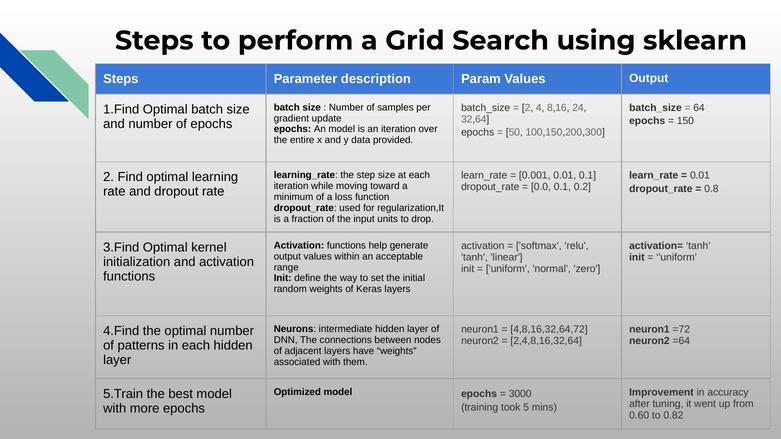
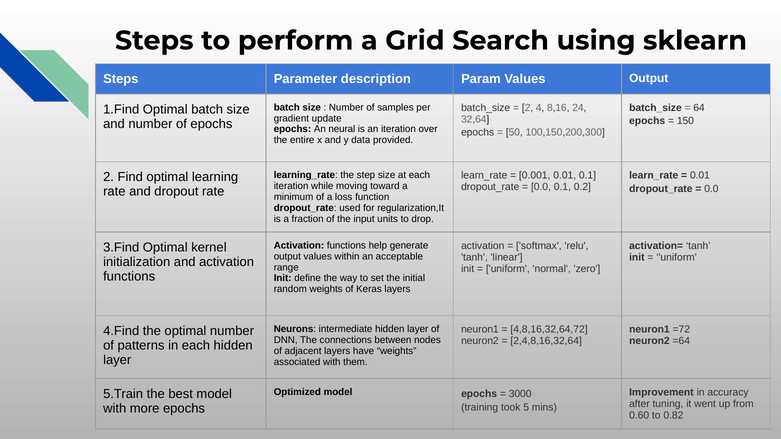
An model: model -> neural
0.8 at (711, 189): 0.8 -> 0.0
